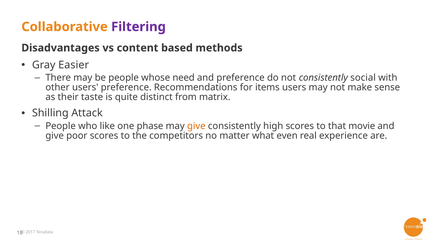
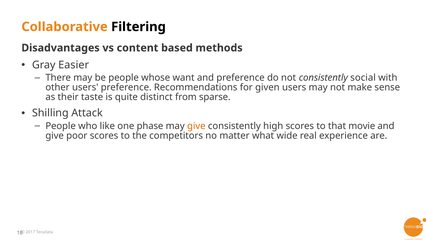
Filtering colour: purple -> black
need: need -> want
items: items -> given
matrix: matrix -> sparse
even: even -> wide
